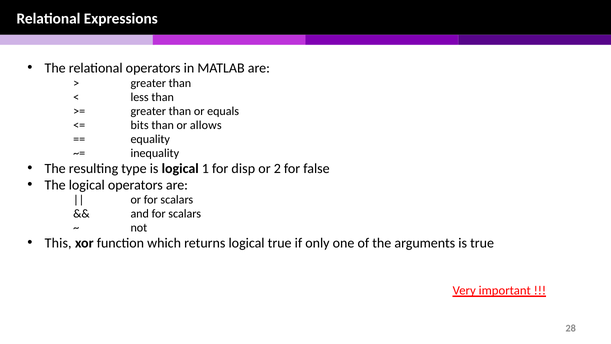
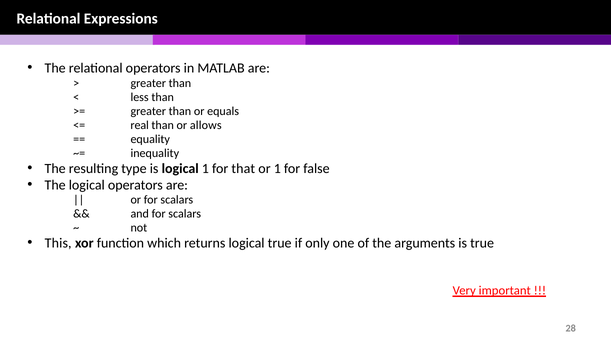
bits: bits -> real
disp: disp -> that
or 2: 2 -> 1
